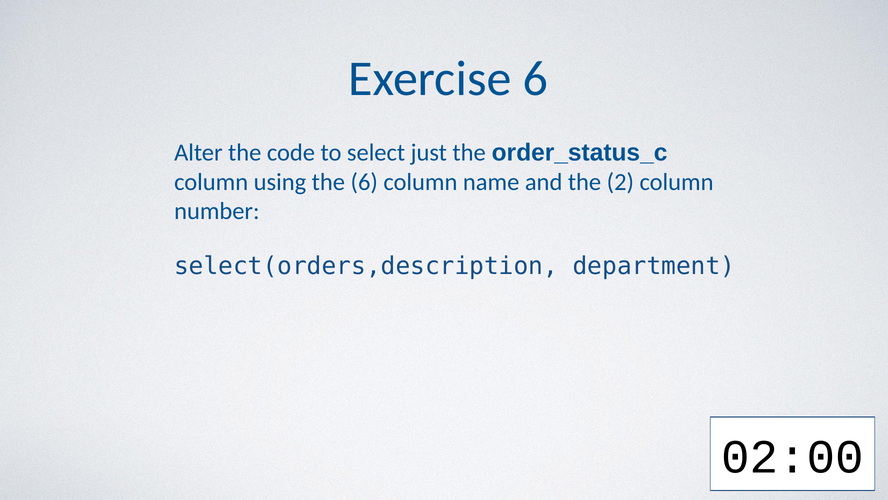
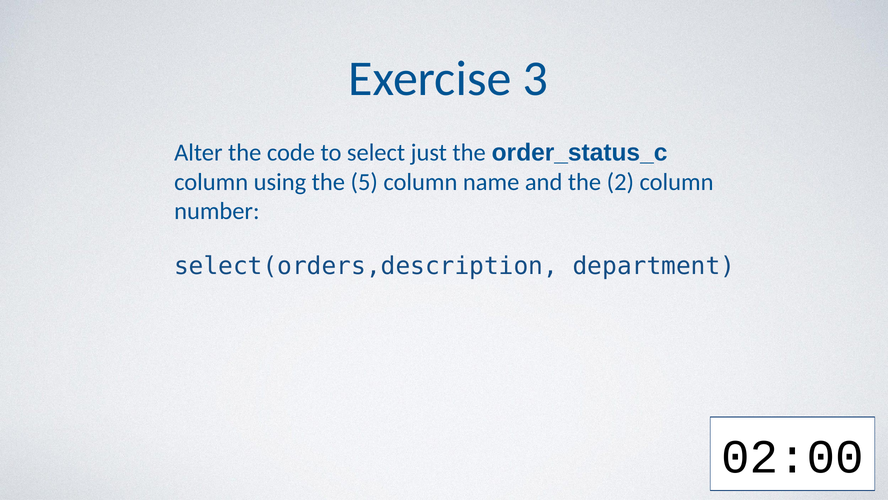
Exercise 6: 6 -> 3
the 6: 6 -> 5
